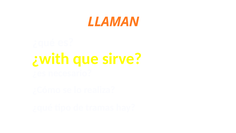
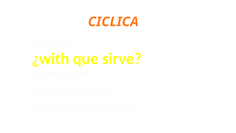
LLAMAN: LLAMAN -> CICLICA
